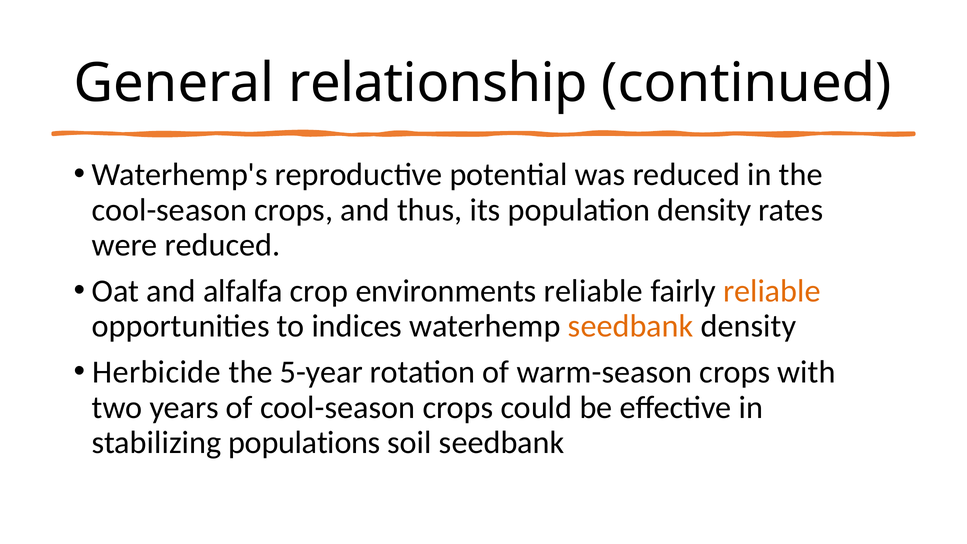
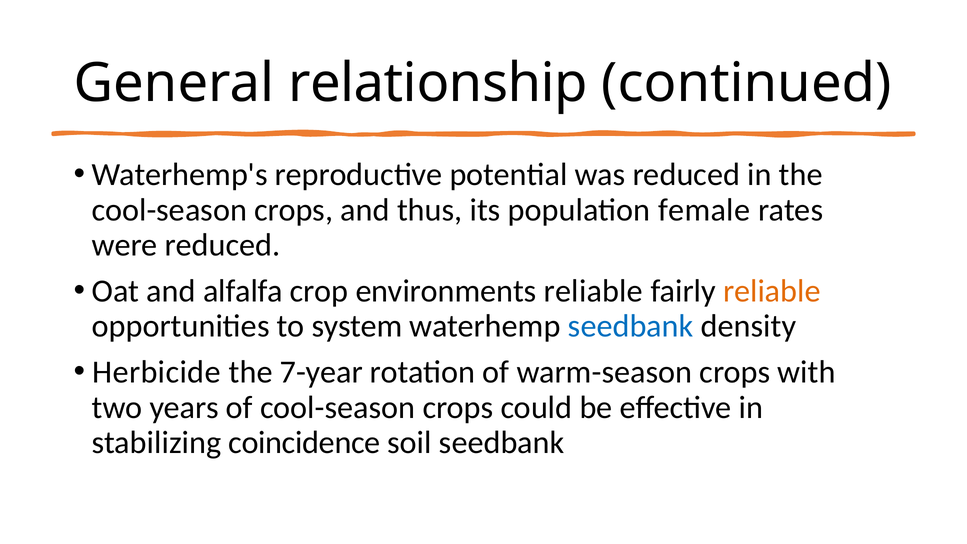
population density: density -> female
indices: indices -> system
seedbank at (631, 326) colour: orange -> blue
5-year: 5-year -> 7-year
populations: populations -> coincidence
